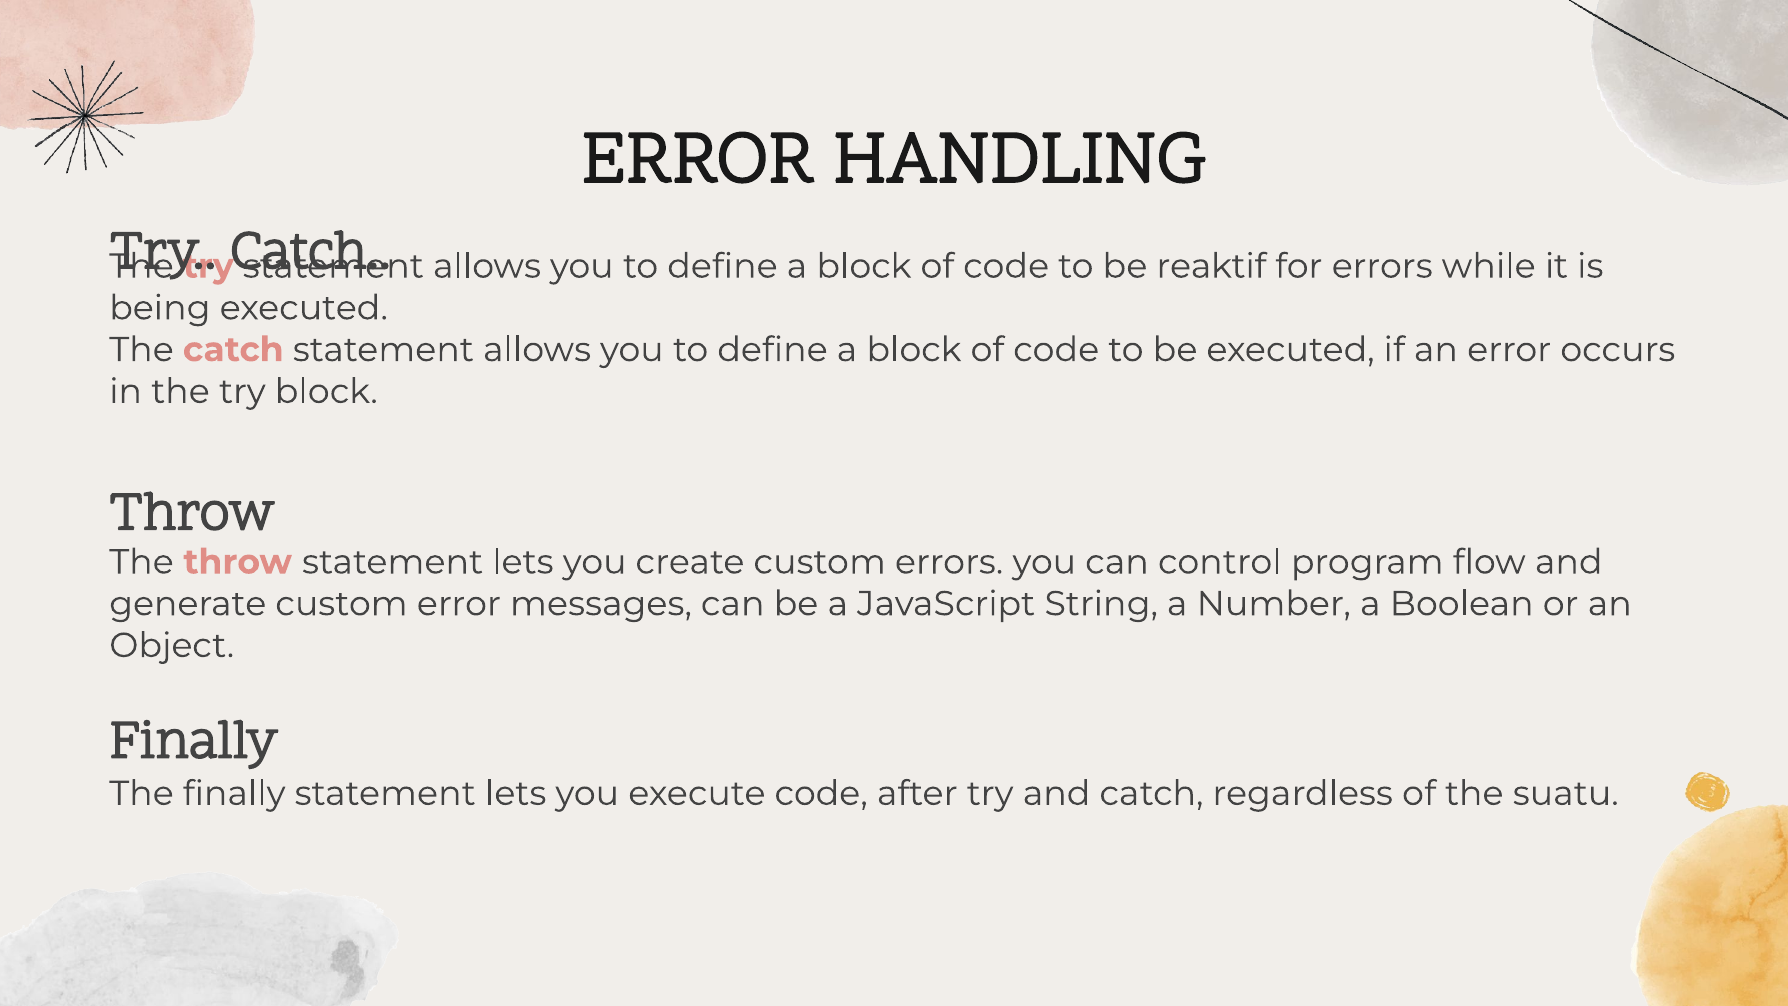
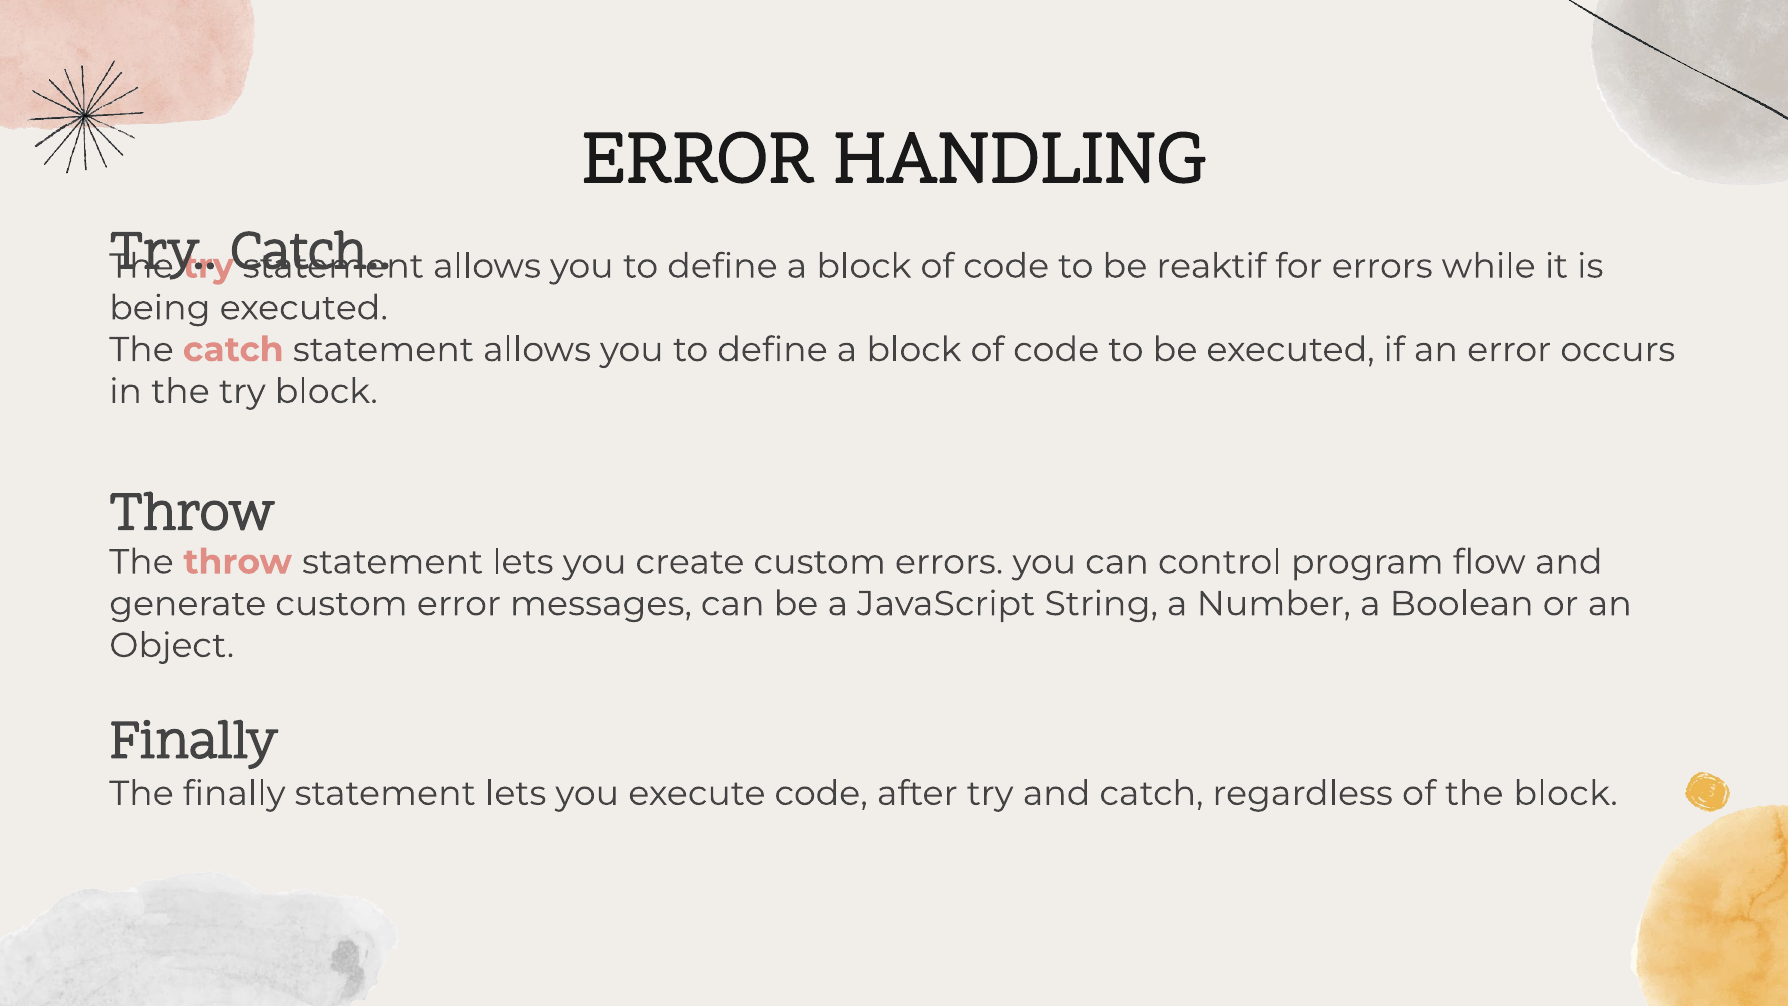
the suatu: suatu -> block
